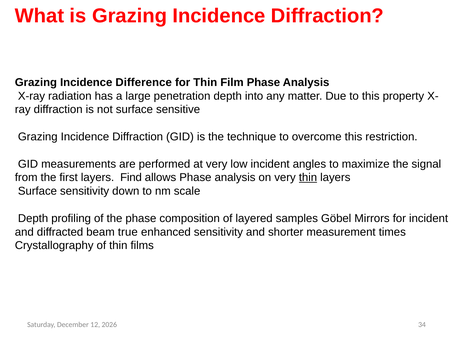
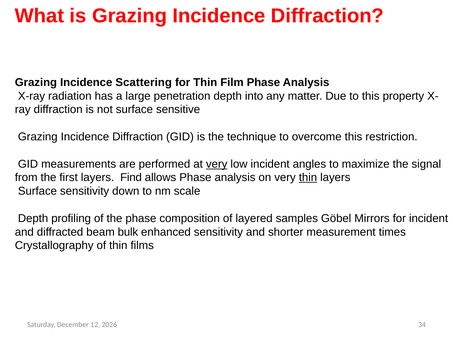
Difference: Difference -> Scattering
very at (217, 164) underline: none -> present
true: true -> bulk
